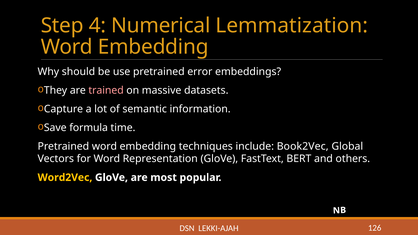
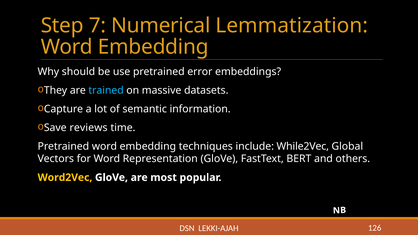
4: 4 -> 7
trained colour: pink -> light blue
formula: formula -> reviews
Book2Vec: Book2Vec -> While2Vec
